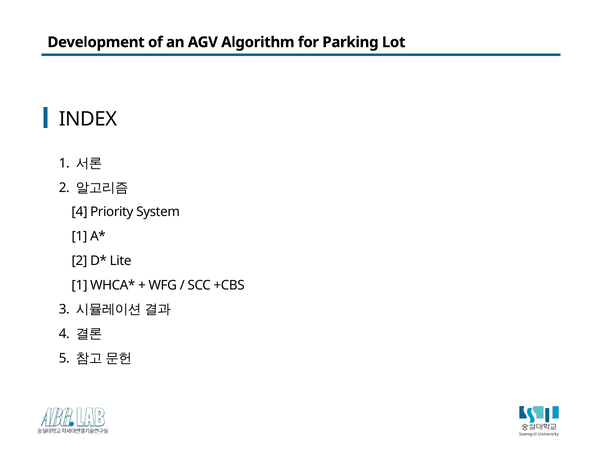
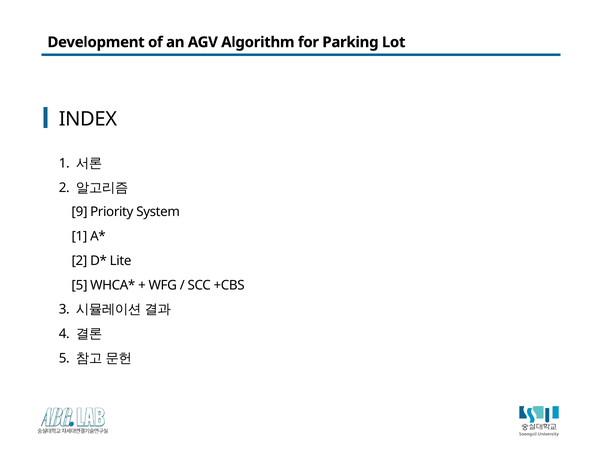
4 at (80, 212): 4 -> 9
1 at (80, 285): 1 -> 5
